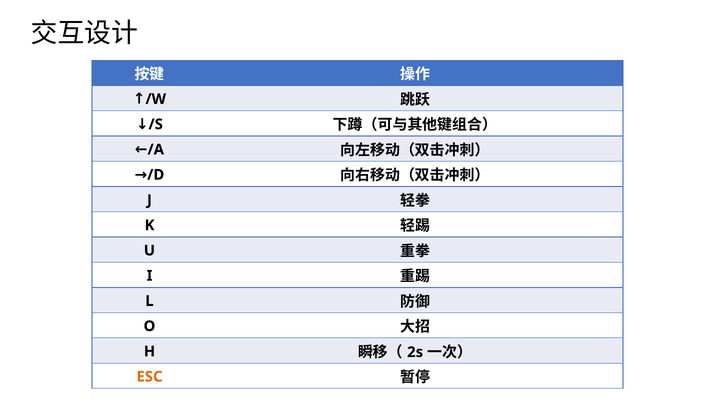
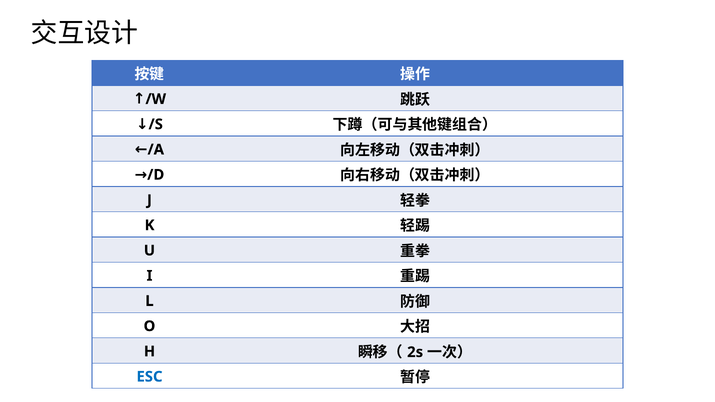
ESC colour: orange -> blue
